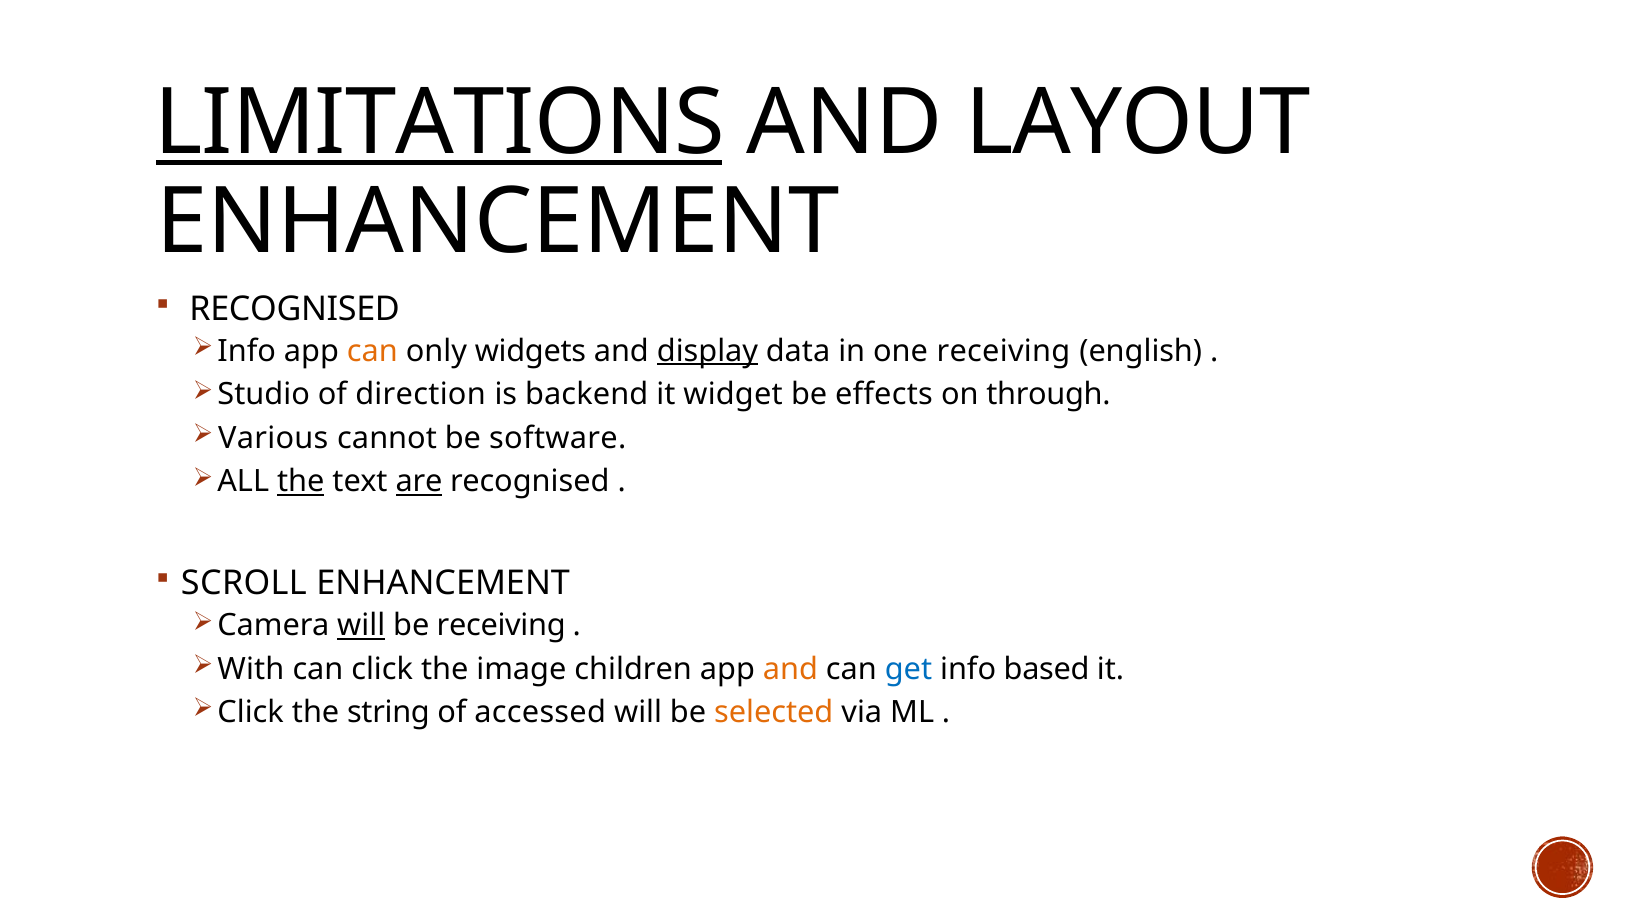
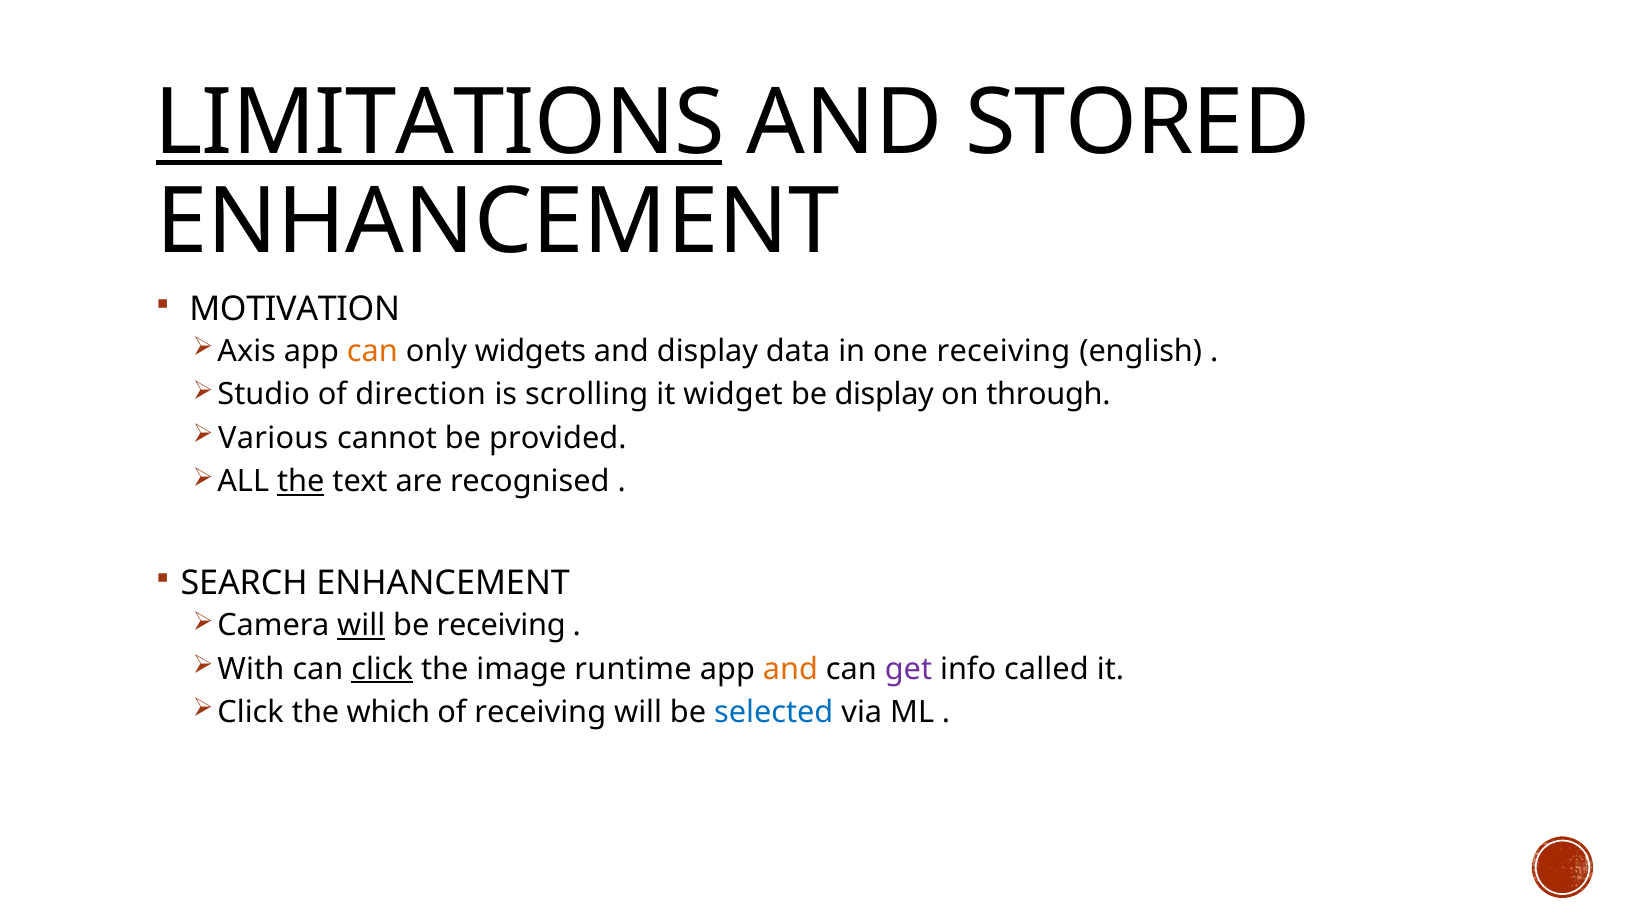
LAYOUT: LAYOUT -> STORED
RECOGNISED at (295, 309): RECOGNISED -> MOTIVATION
Info at (247, 351): Info -> Axis
display at (707, 351) underline: present -> none
backend: backend -> scrolling
be effects: effects -> display
software: software -> provided
are underline: present -> none
SCROLL: SCROLL -> SEARCH
click at (382, 669) underline: none -> present
children: children -> runtime
get colour: blue -> purple
based: based -> called
string: string -> which
of accessed: accessed -> receiving
selected colour: orange -> blue
